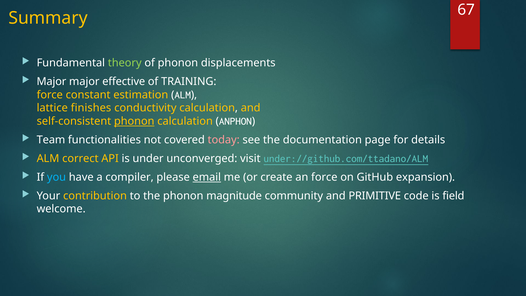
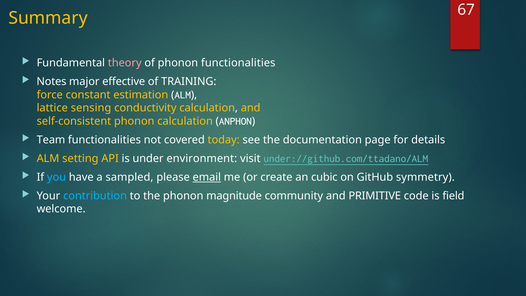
theory colour: light green -> pink
phonon displacements: displacements -> functionalities
Major at (51, 82): Major -> Notes
finishes: finishes -> sensing
phonon at (134, 121) underline: present -> none
today colour: pink -> yellow
correct: correct -> setting
unconverged: unconverged -> environment
compiler: compiler -> sampled
an force: force -> cubic
expansion: expansion -> symmetry
contribution colour: yellow -> light blue
